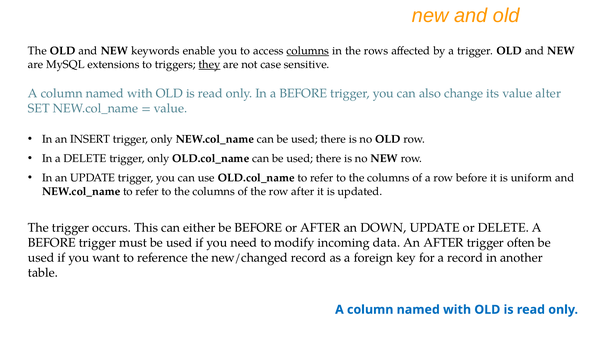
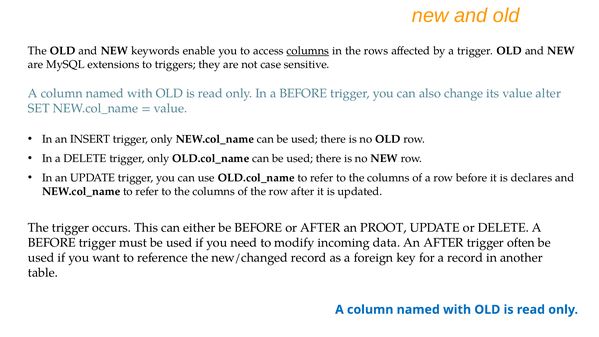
they underline: present -> none
uniform: uniform -> declares
DOWN: DOWN -> PROOT
